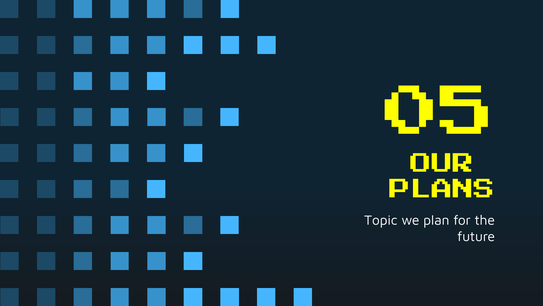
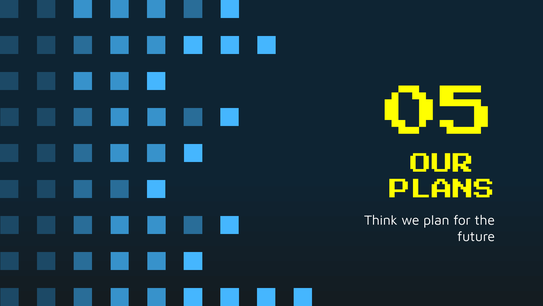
Topic: Topic -> Think
